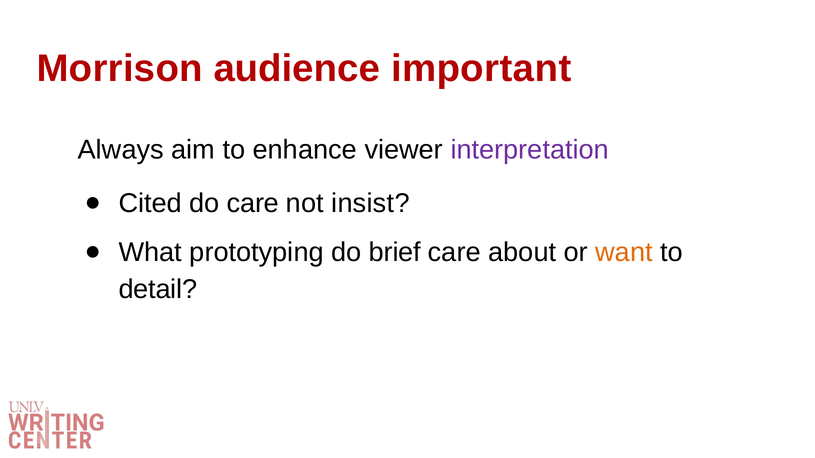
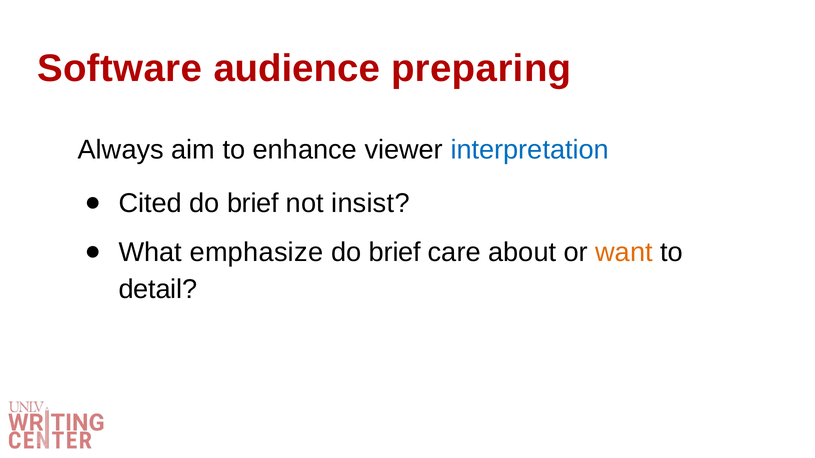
Morrison: Morrison -> Software
important: important -> preparing
interpretation colour: purple -> blue
care at (253, 204): care -> brief
prototyping: prototyping -> emphasize
